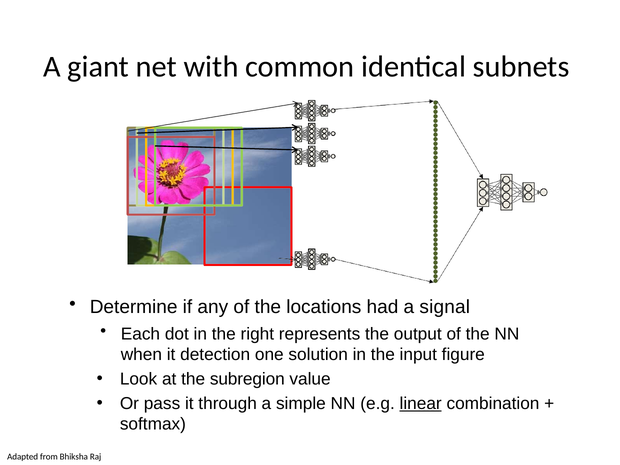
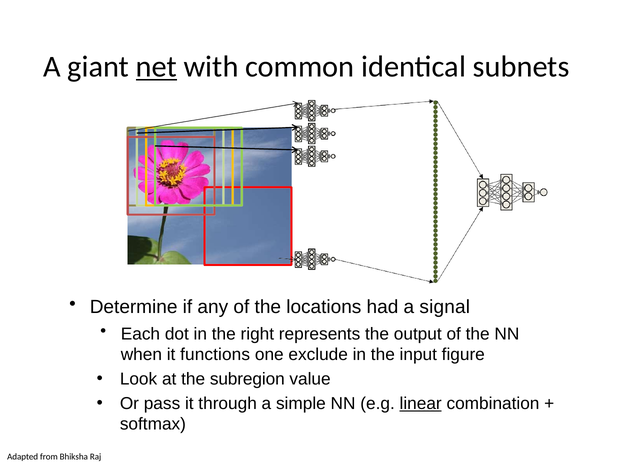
net underline: none -> present
detection: detection -> functions
solution: solution -> exclude
